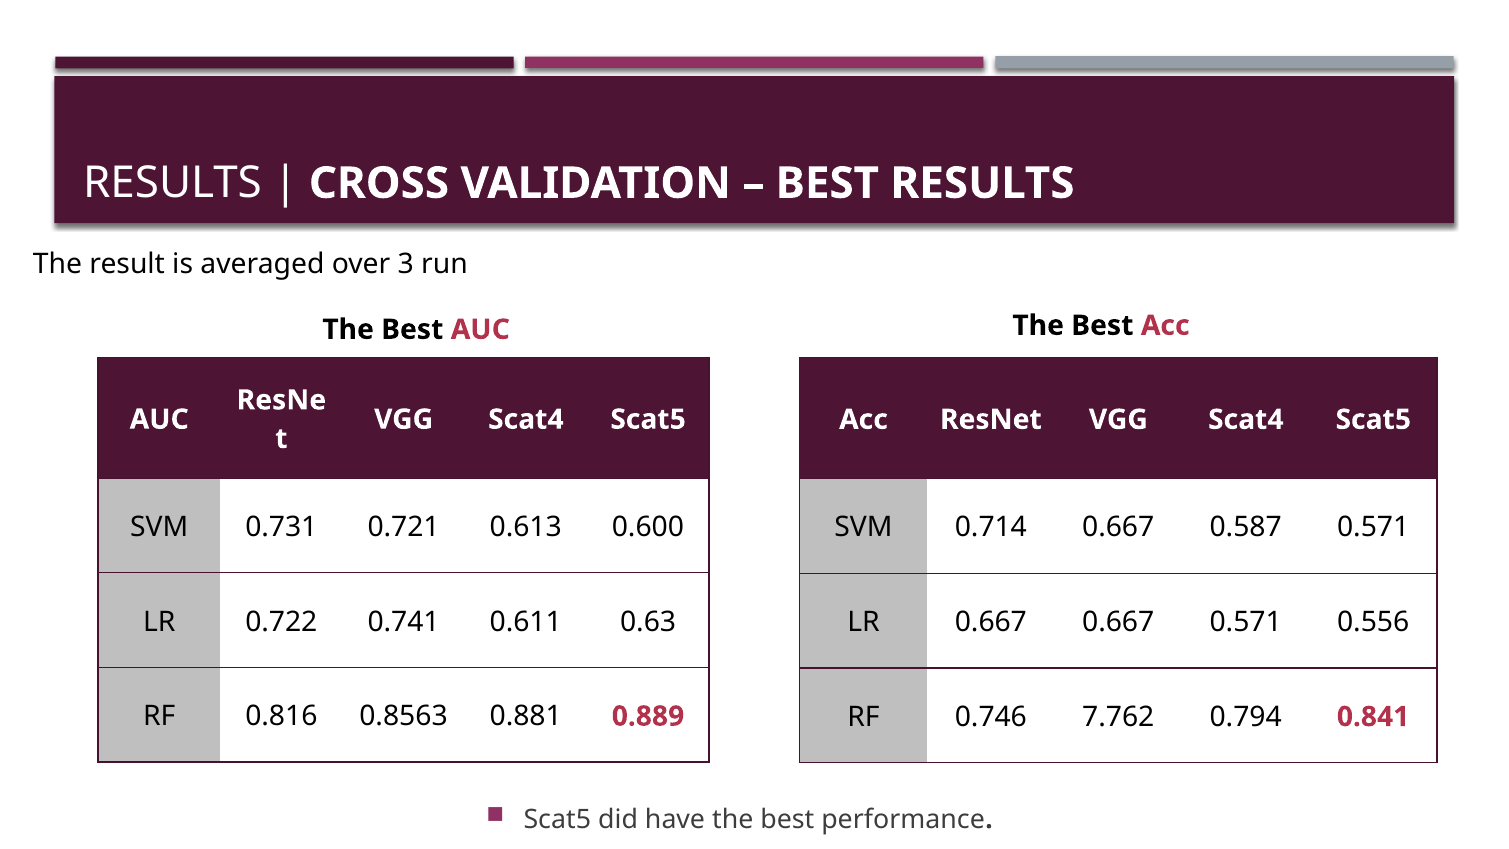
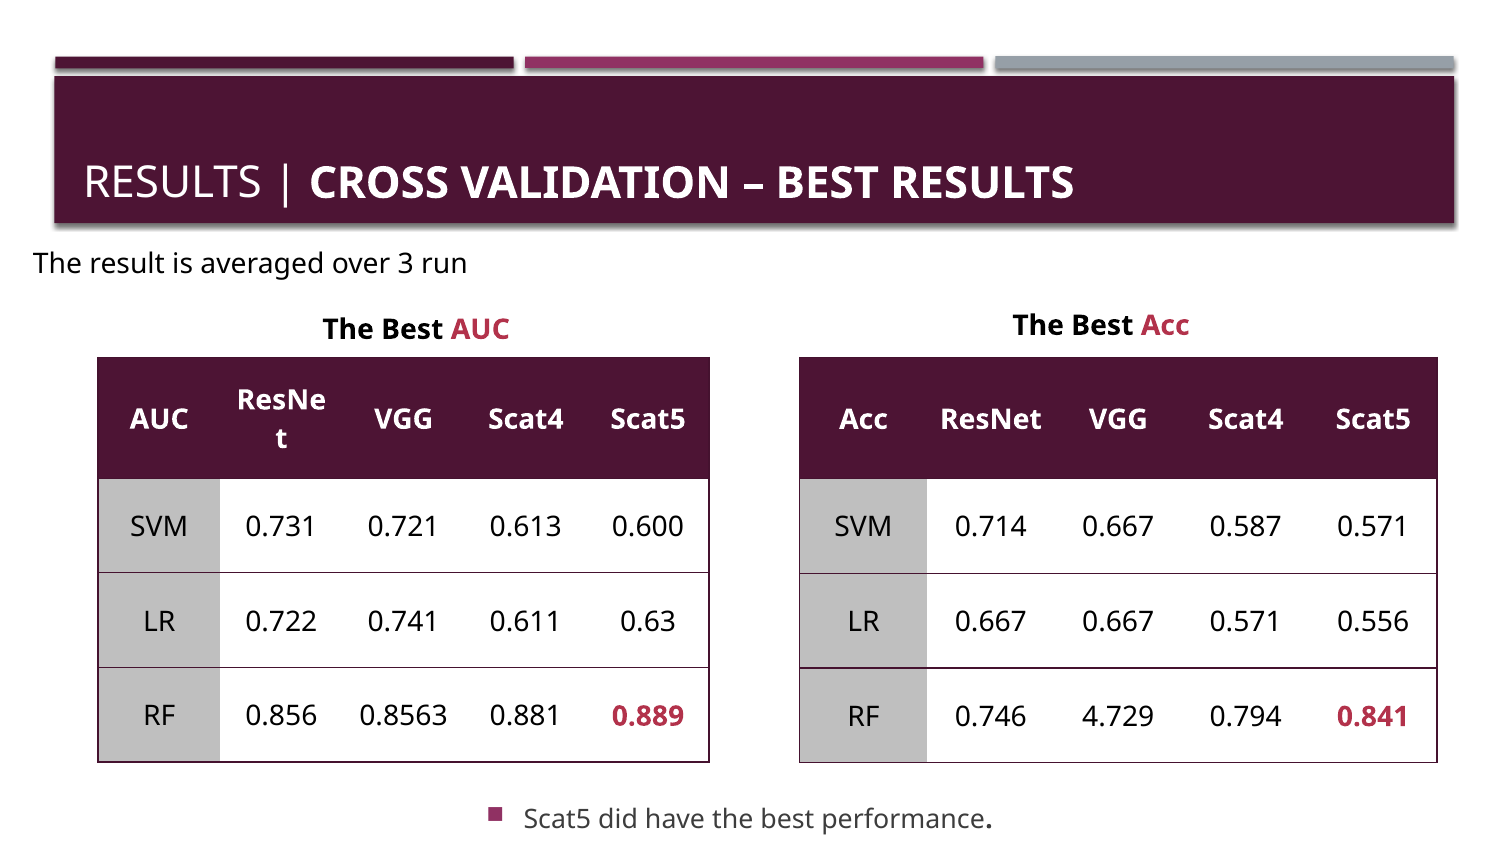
0.816: 0.816 -> 0.856
7.762: 7.762 -> 4.729
